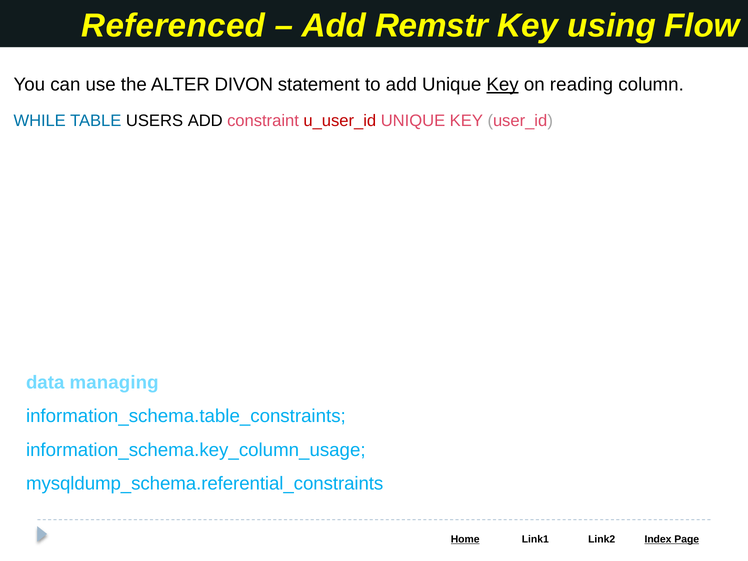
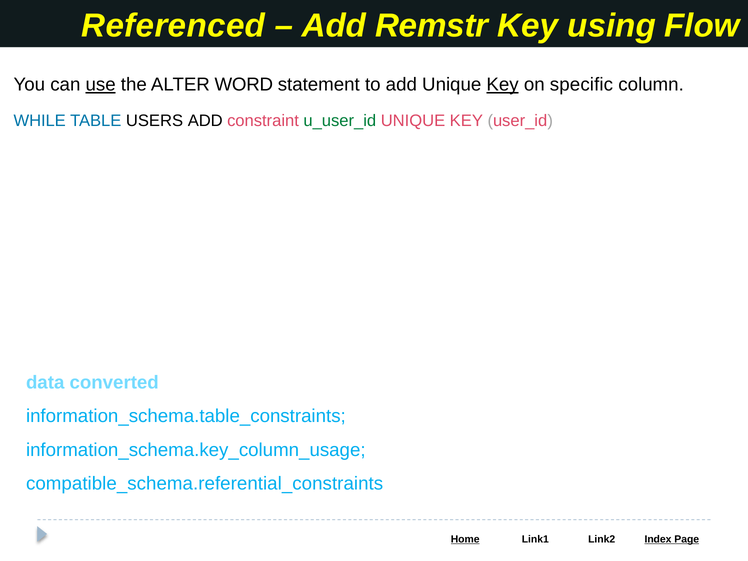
use underline: none -> present
DIVON: DIVON -> WORD
reading: reading -> specific
u_user_id colour: red -> green
managing: managing -> converted
mysqldump_schema.referential_constraints: mysqldump_schema.referential_constraints -> compatible_schema.referential_constraints
